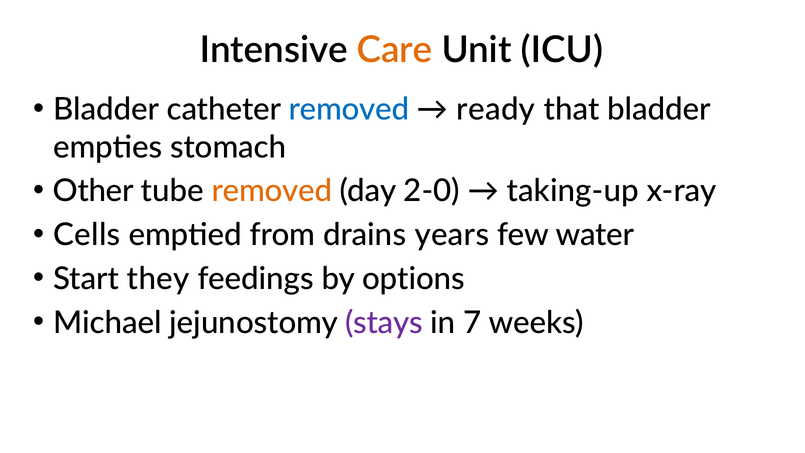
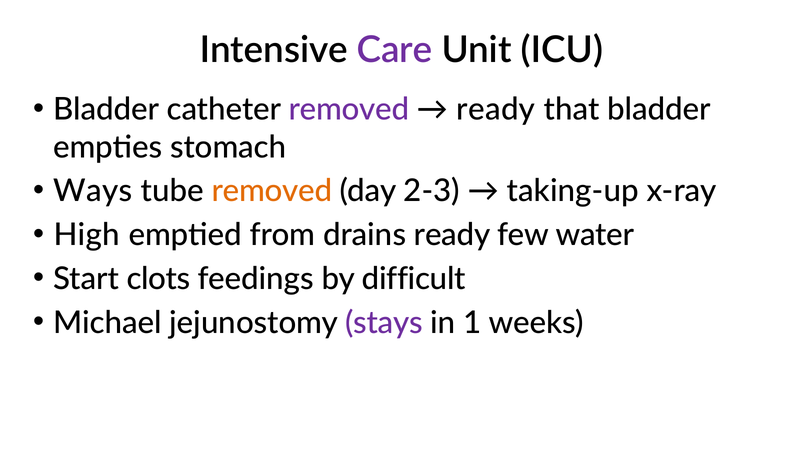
Care colour: orange -> purple
removed at (349, 110) colour: blue -> purple
Other: Other -> Ways
2-0: 2-0 -> 2-3
Cells: Cells -> High
drains years: years -> ready
they: they -> clots
options: options -> difficult
7: 7 -> 1
